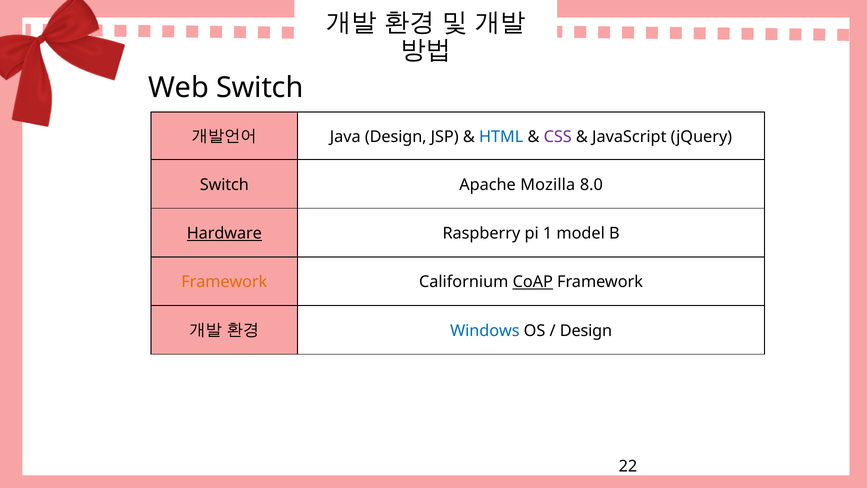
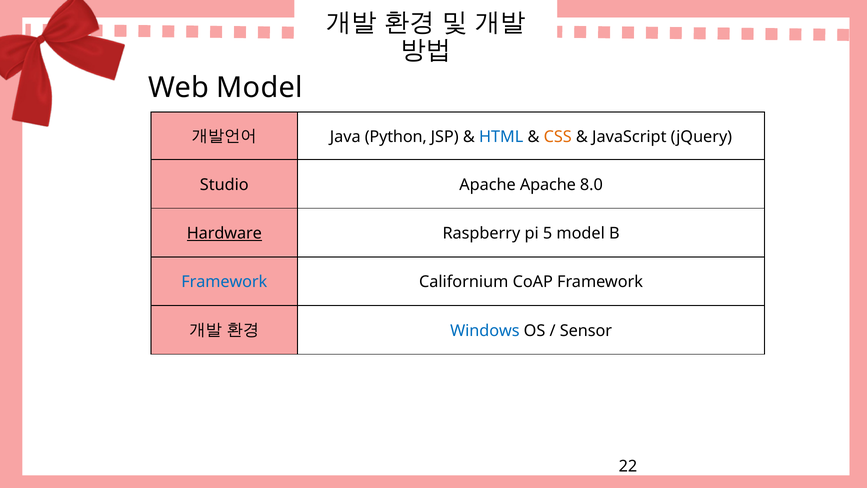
Web Switch: Switch -> Model
Java Design: Design -> Python
CSS colour: purple -> orange
Switch at (224, 185): Switch -> Studio
Apache Mozilla: Mozilla -> Apache
1: 1 -> 5
Framework at (224, 282) colour: orange -> blue
CoAP underline: present -> none
Design at (586, 331): Design -> Sensor
